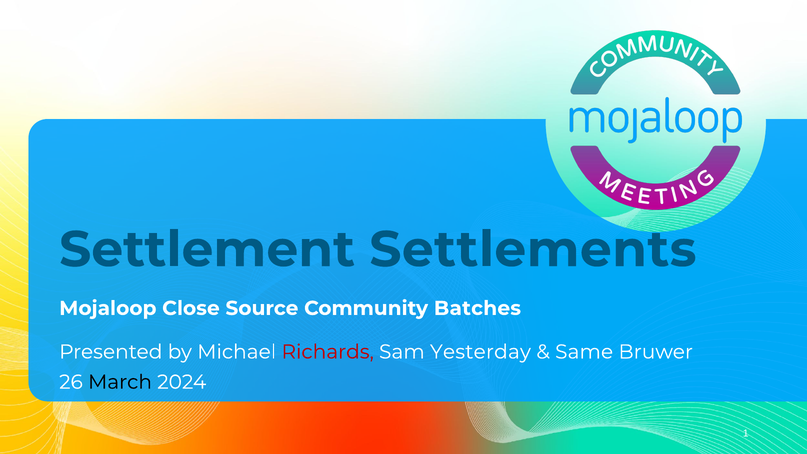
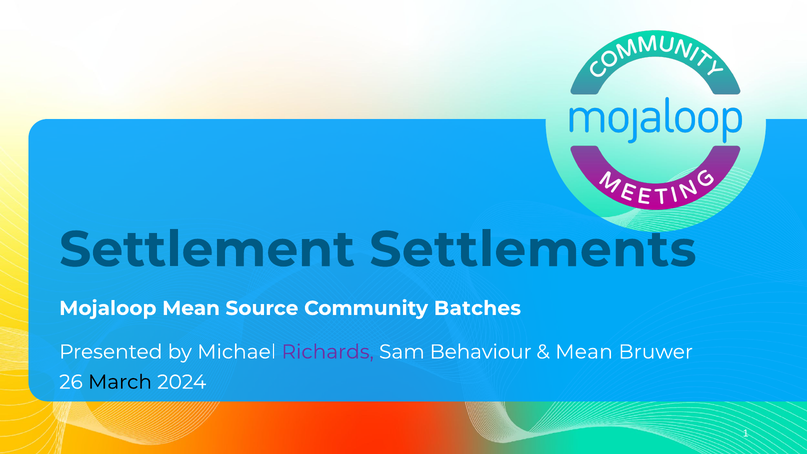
Mojaloop Close: Close -> Mean
Richards colour: red -> purple
Yesterday: Yesterday -> Behaviour
Same at (584, 352): Same -> Mean
